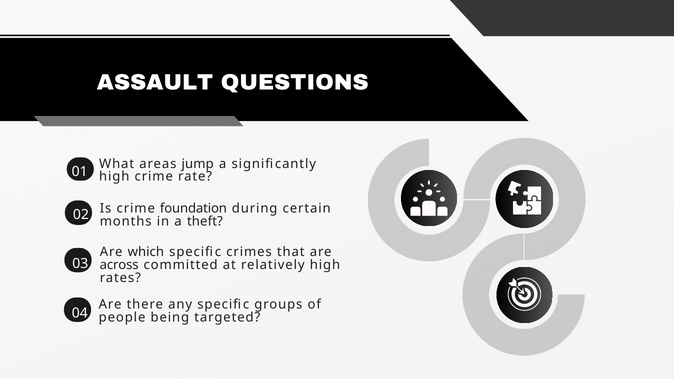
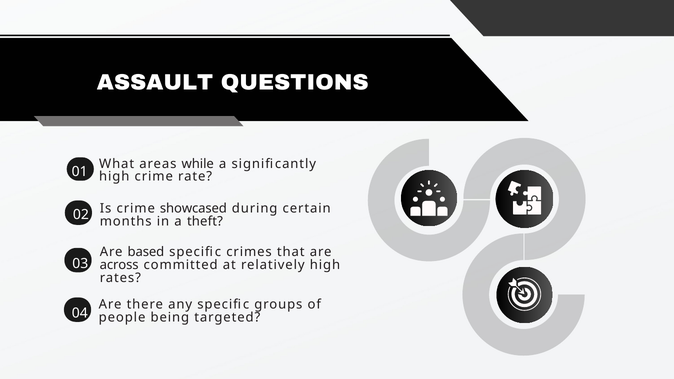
jump: jump -> while
foundation: foundation -> showcased
which: which -> based
